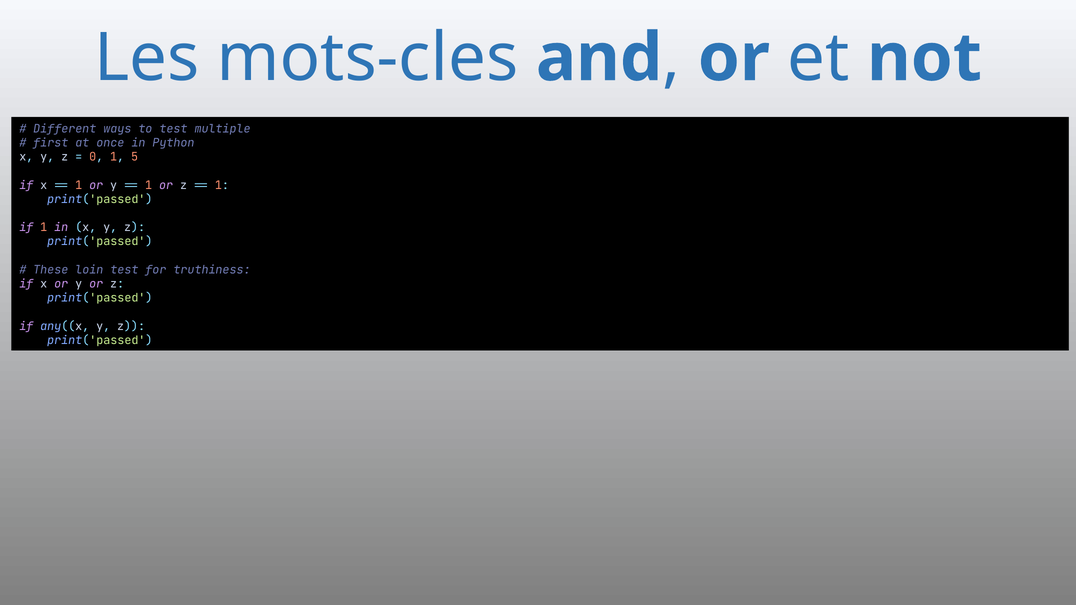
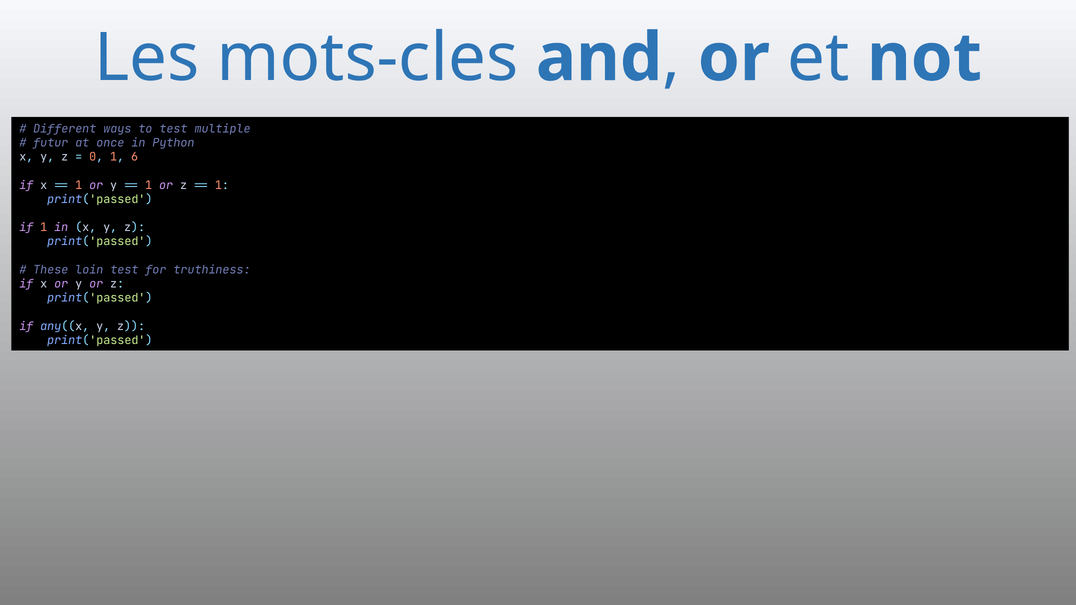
first: first -> futur
5: 5 -> 6
